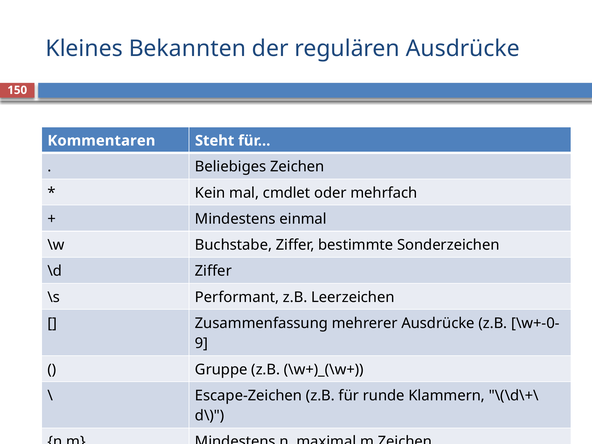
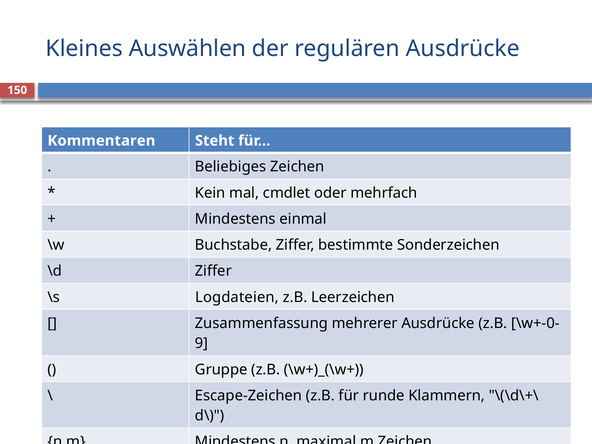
Bekannten: Bekannten -> Auswählen
Performant: Performant -> Logdateien
